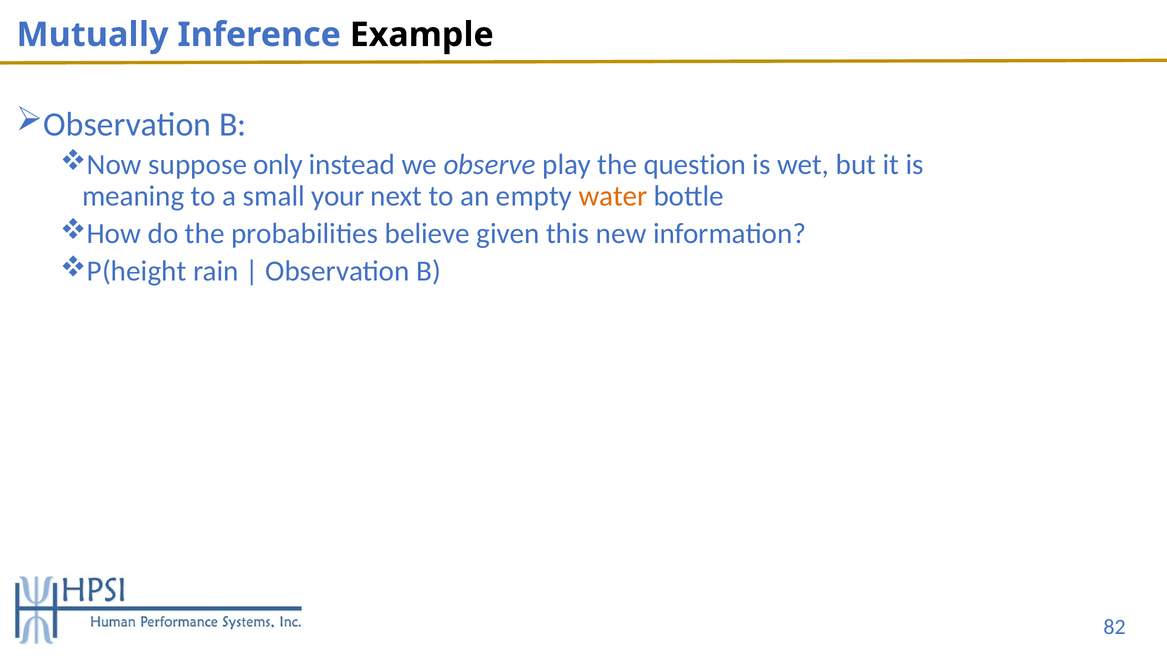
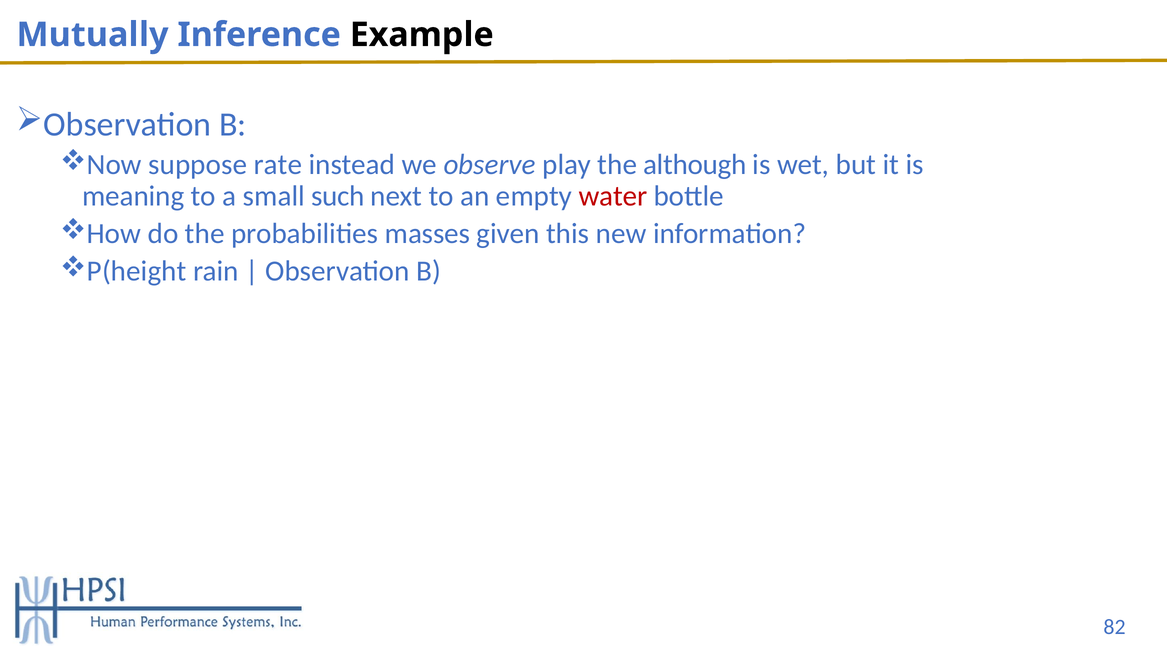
only: only -> rate
question: question -> although
your: your -> such
water colour: orange -> red
believe: believe -> masses
